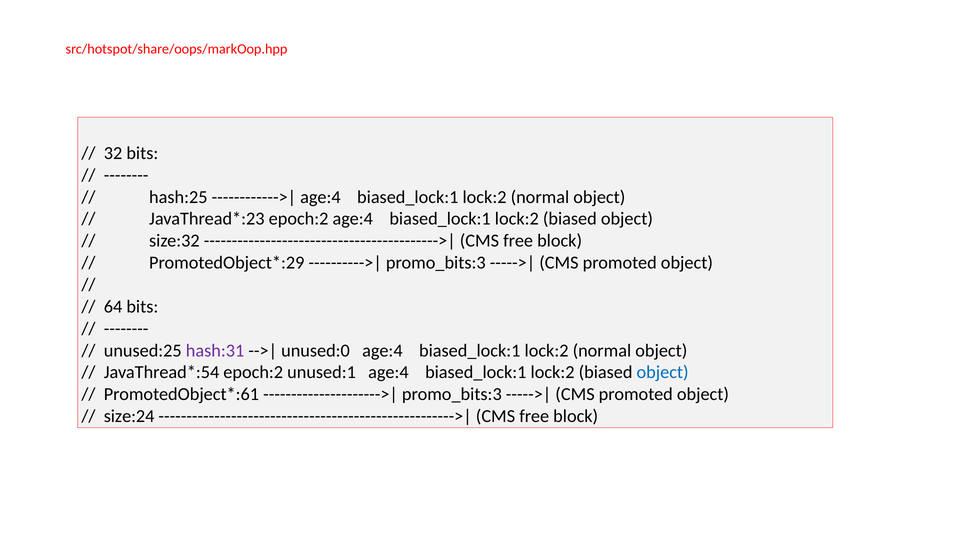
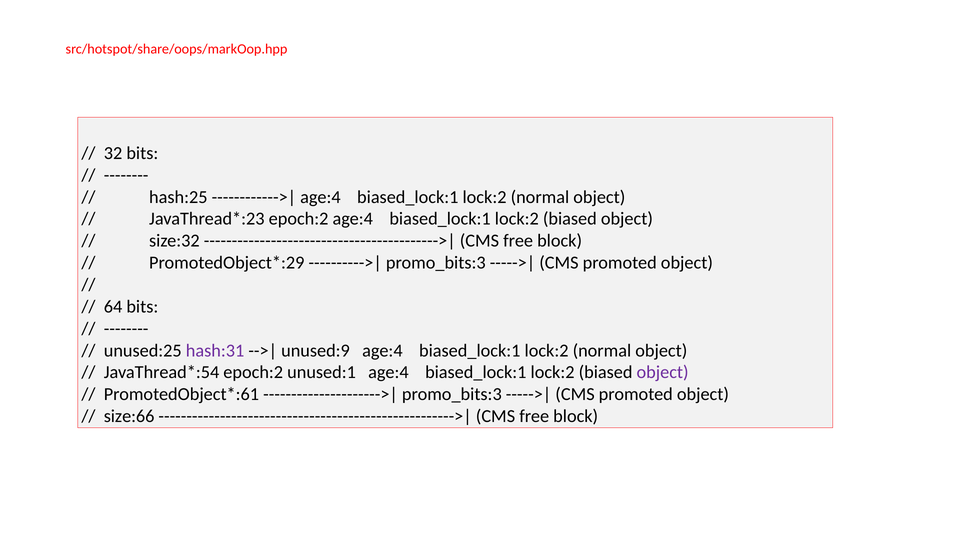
unused:0: unused:0 -> unused:9
object at (663, 372) colour: blue -> purple
size:24: size:24 -> size:66
